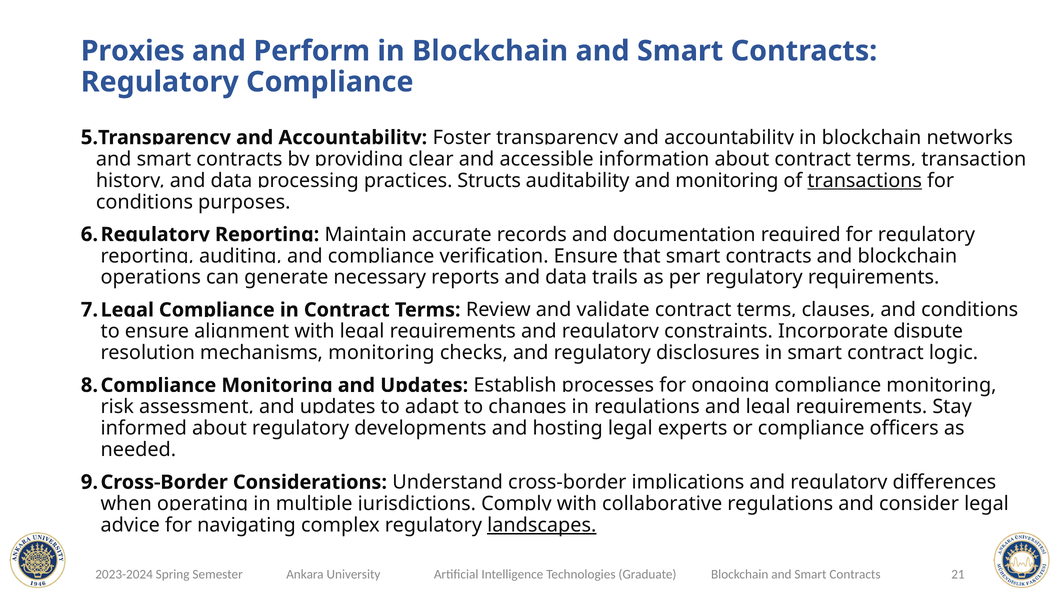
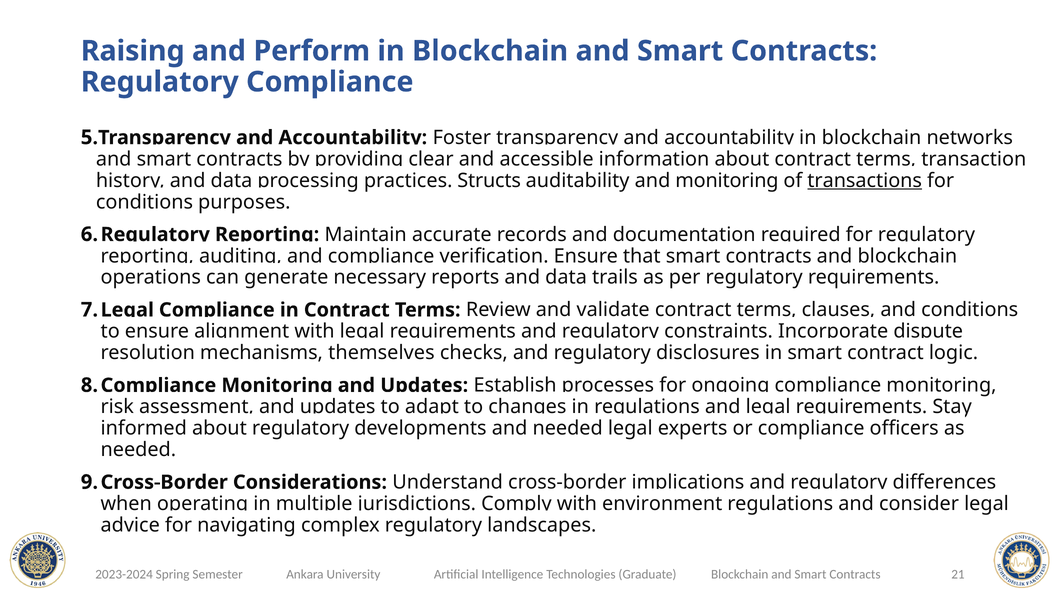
Proxies: Proxies -> Raising
mechanisms monitoring: monitoring -> themselves
and hosting: hosting -> needed
collaborative: collaborative -> environment
landscapes underline: present -> none
